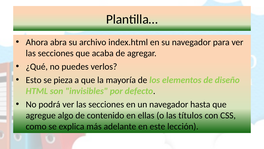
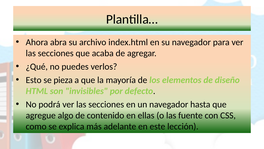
títulos: títulos -> fuente
